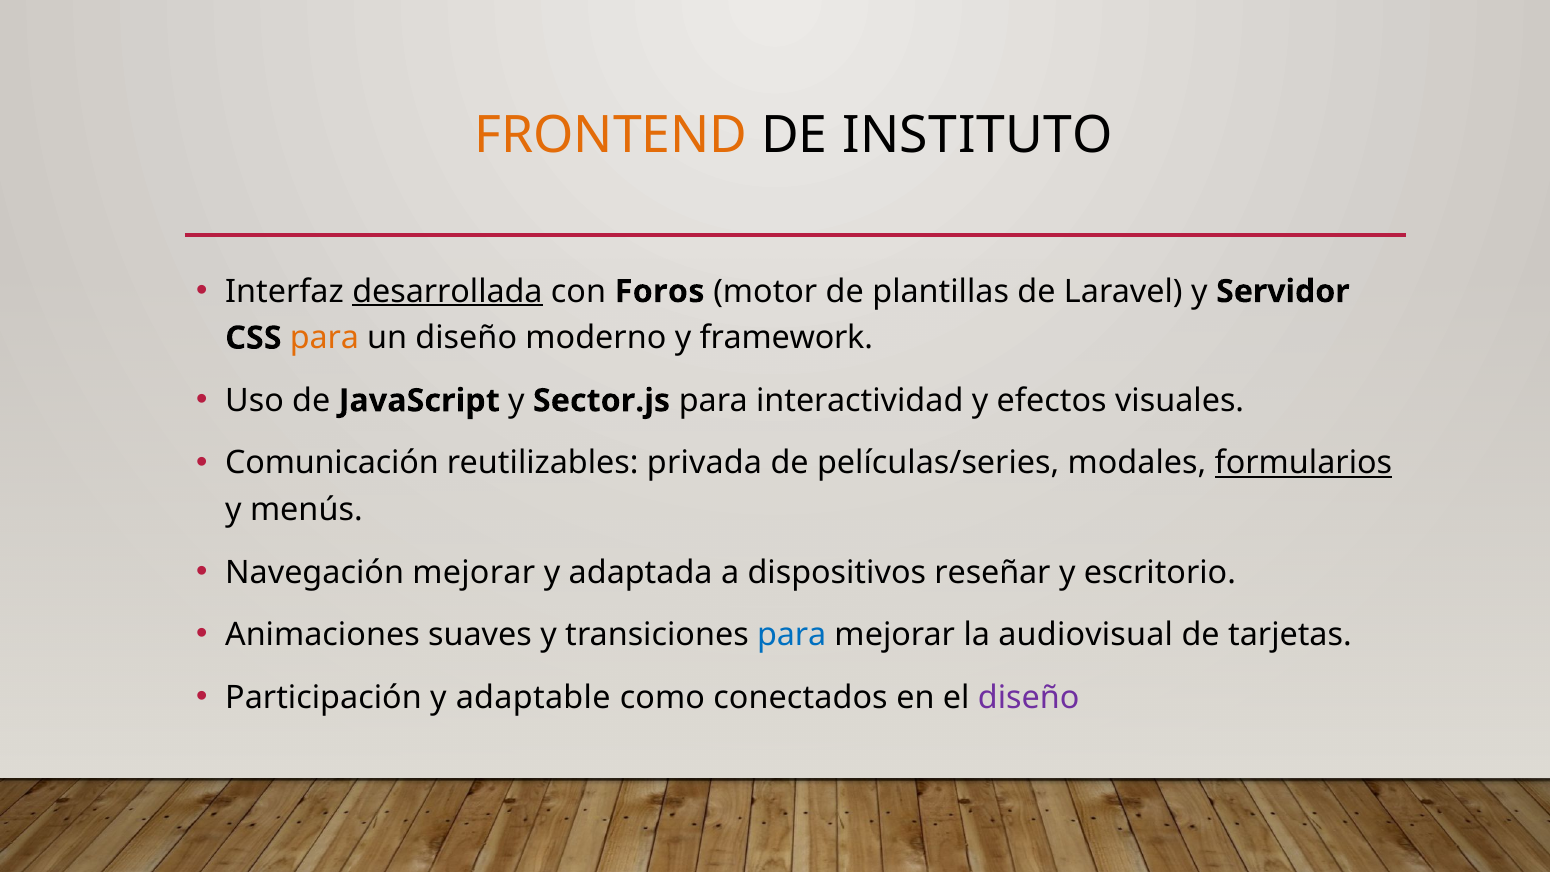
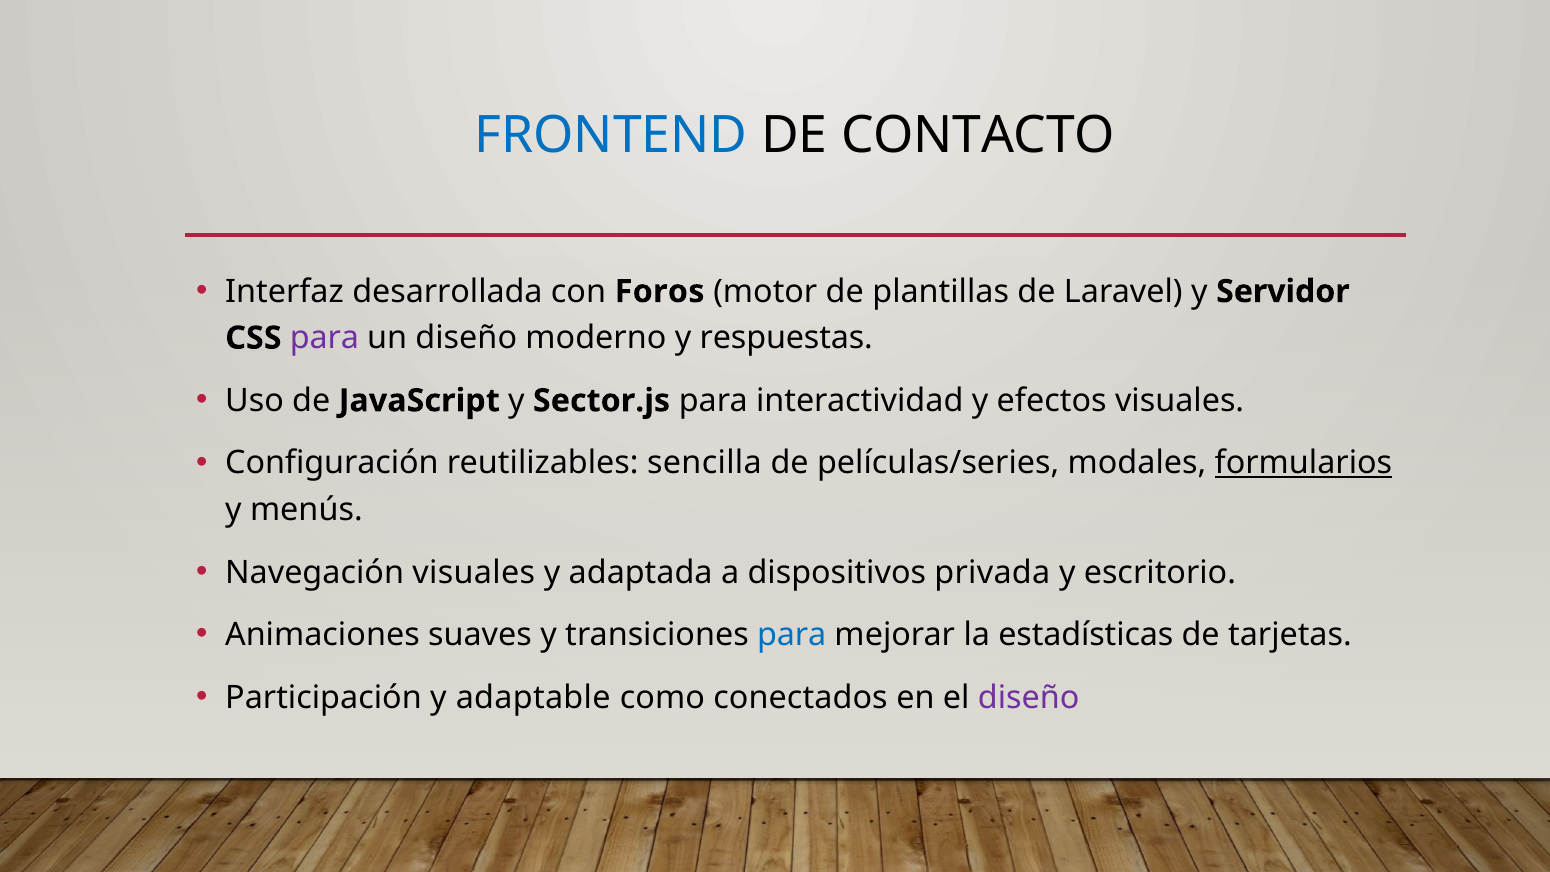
FRONTEND colour: orange -> blue
INSTITUTO: INSTITUTO -> CONTACTO
desarrollada underline: present -> none
para at (324, 338) colour: orange -> purple
framework: framework -> respuestas
Comunicación: Comunicación -> Configuración
privada: privada -> sencilla
Navegación mejorar: mejorar -> visuales
reseñar: reseñar -> privada
audiovisual: audiovisual -> estadísticas
